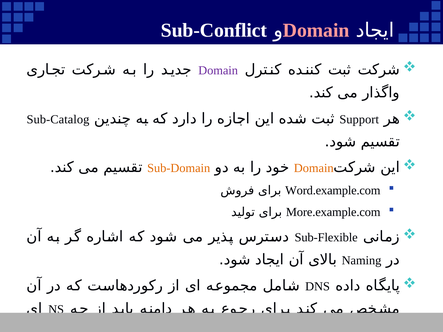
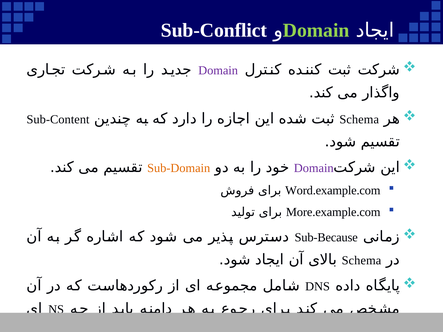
Domain at (316, 30) colour: pink -> light green
Sub-Catalog: Sub-Catalog -> Sub-Content
Support at (359, 119): Support -> Schema
Domain at (314, 168) colour: orange -> purple
Sub-Flexible: Sub-Flexible -> Sub-Because
Naming at (362, 261): Naming -> Schema
